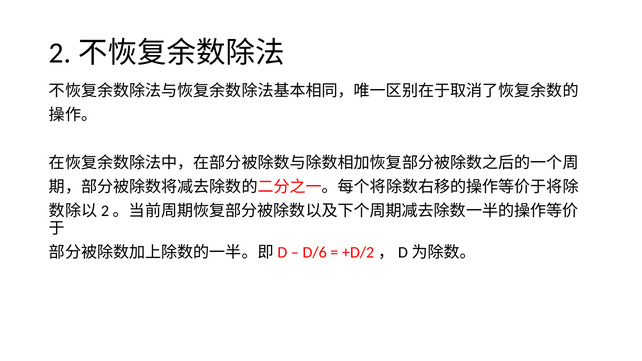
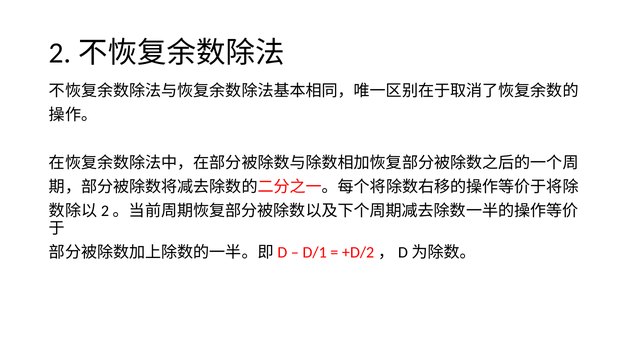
D/6: D/6 -> D/1
